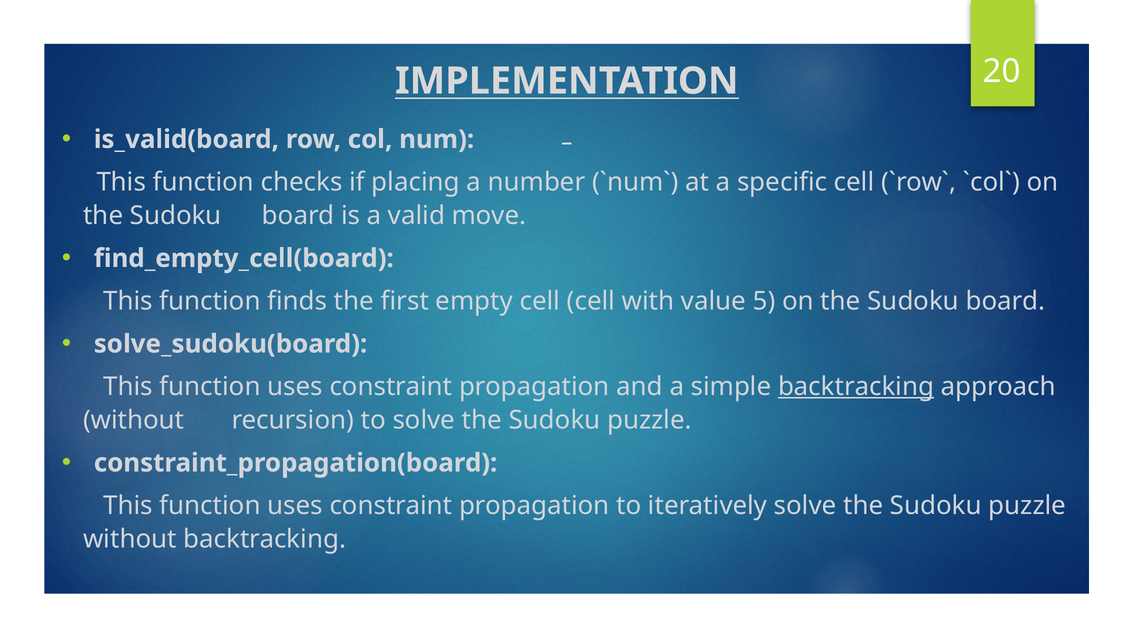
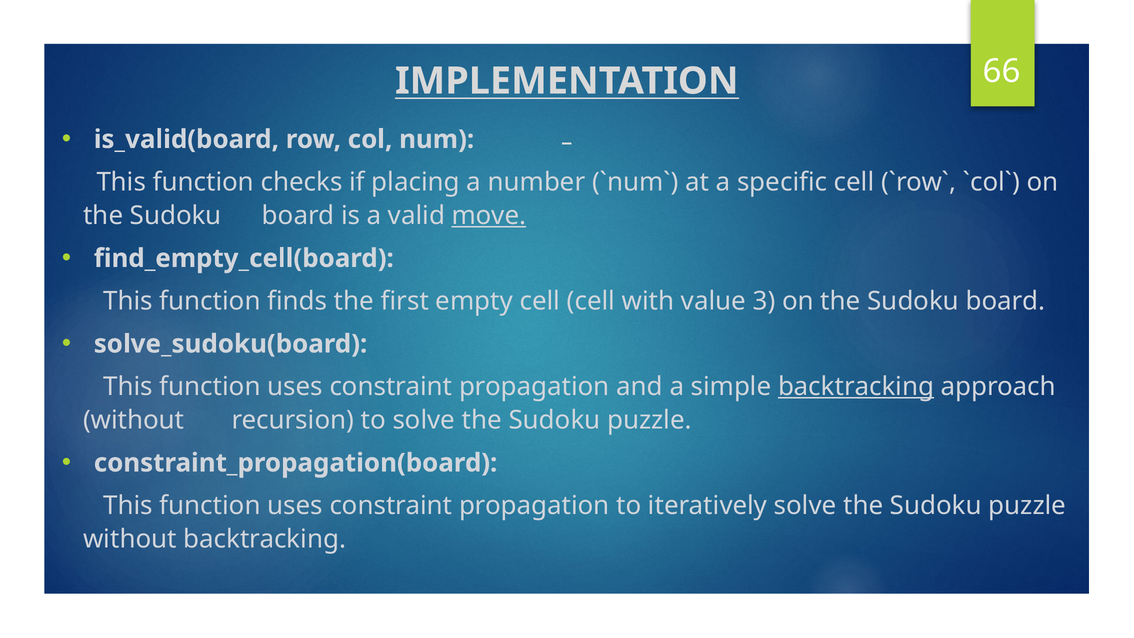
20: 20 -> 66
move underline: none -> present
5: 5 -> 3
